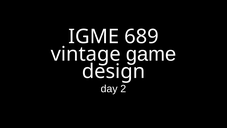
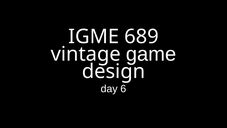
2: 2 -> 6
